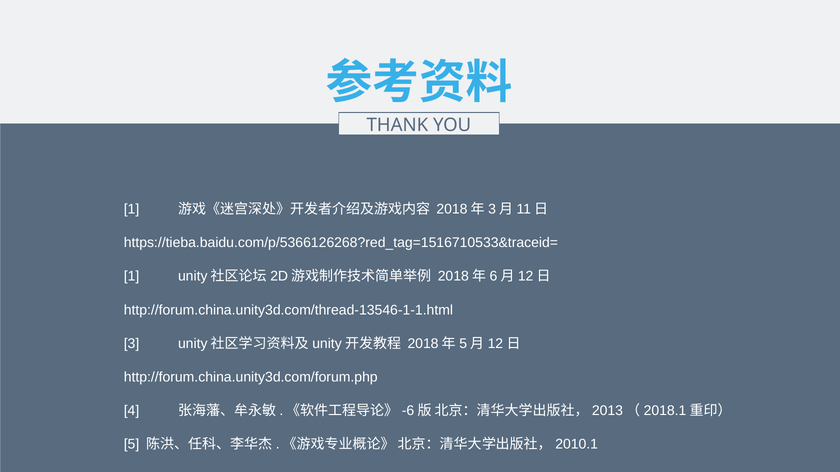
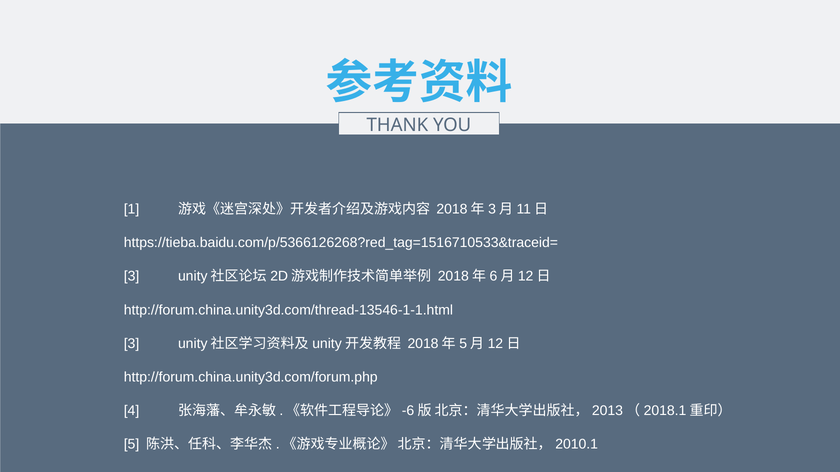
1 at (132, 277): 1 -> 3
